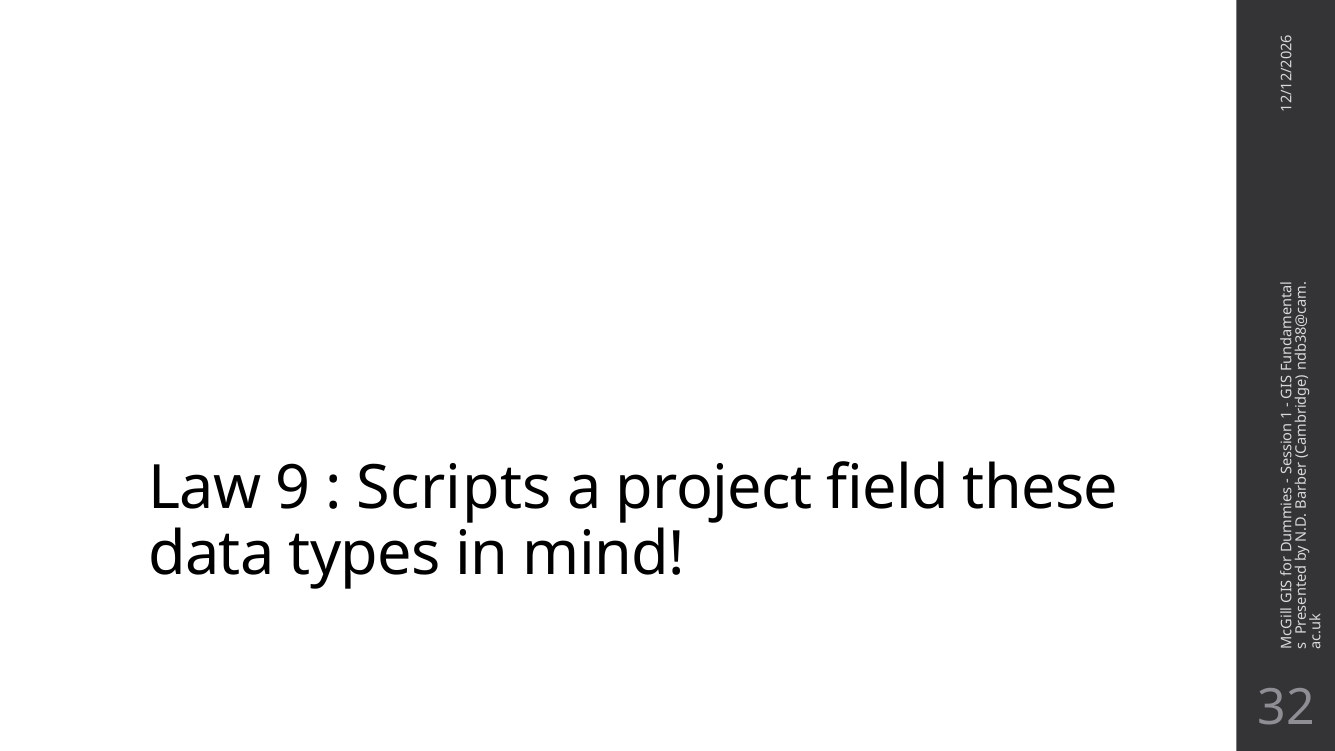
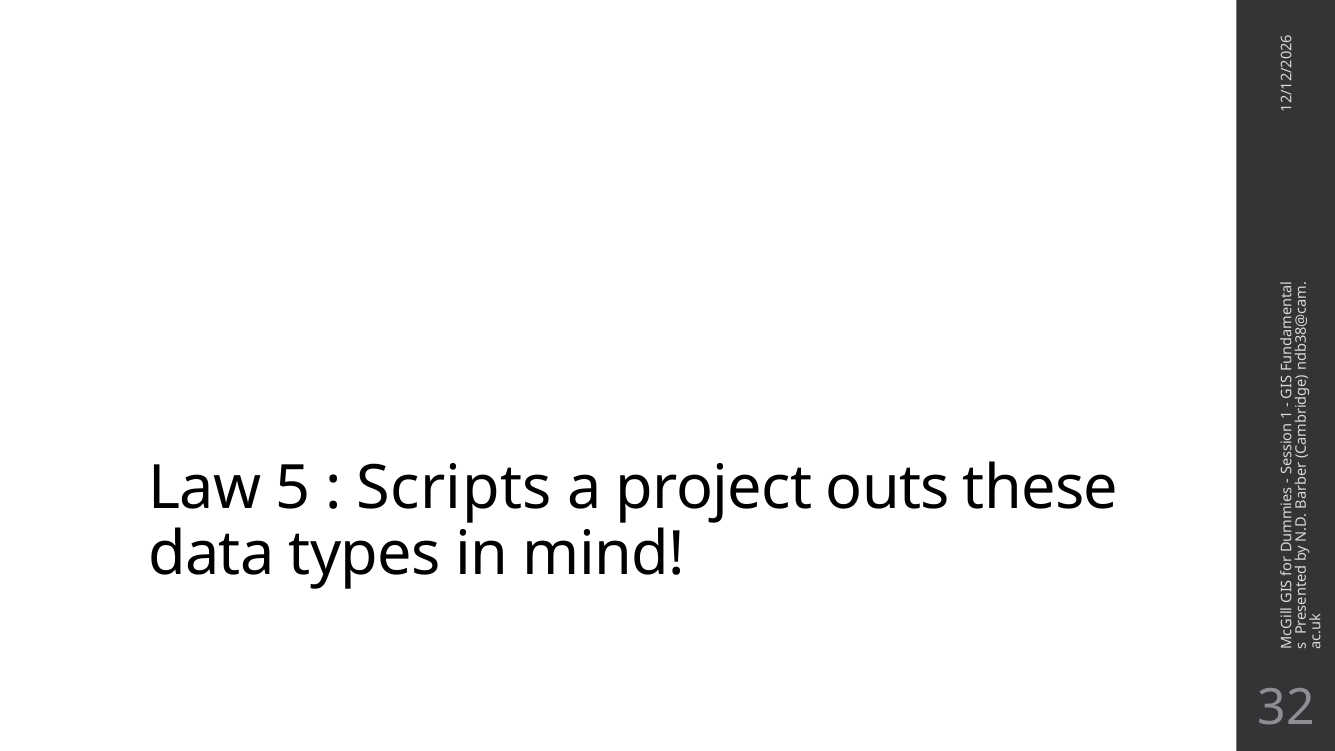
9: 9 -> 5
field: field -> outs
